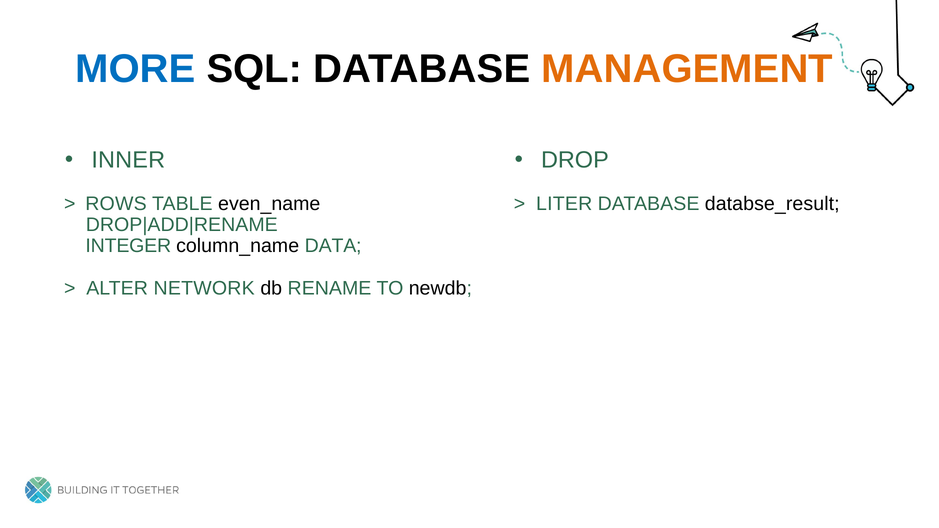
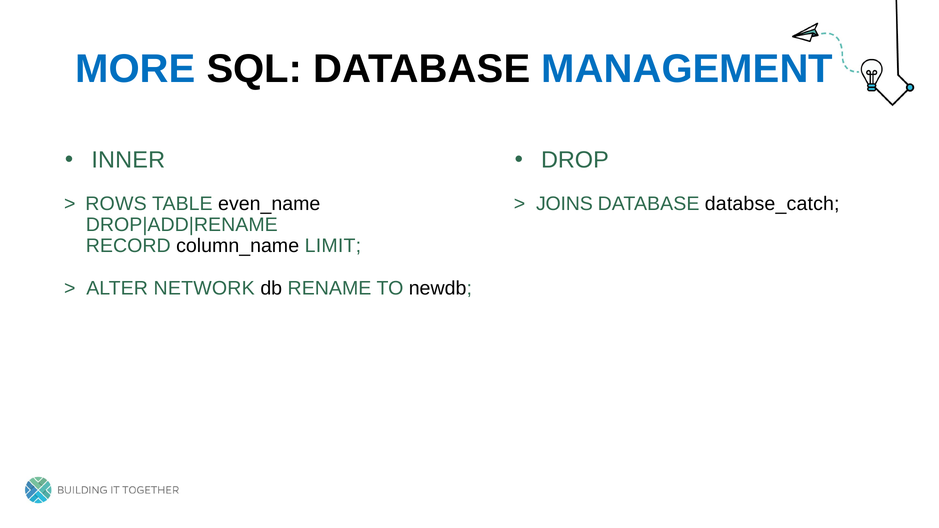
MANAGEMENT colour: orange -> blue
LITER: LITER -> JOINS
databse_result: databse_result -> databse_catch
INTEGER: INTEGER -> RECORD
DATA: DATA -> LIMIT
